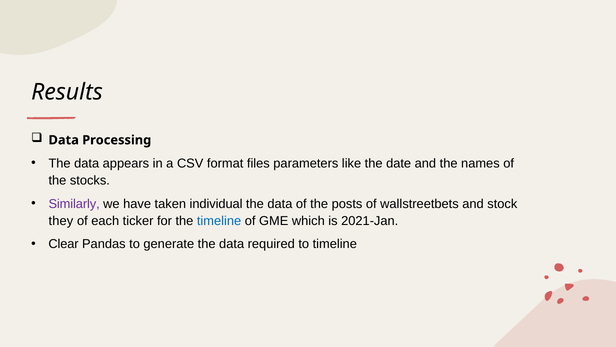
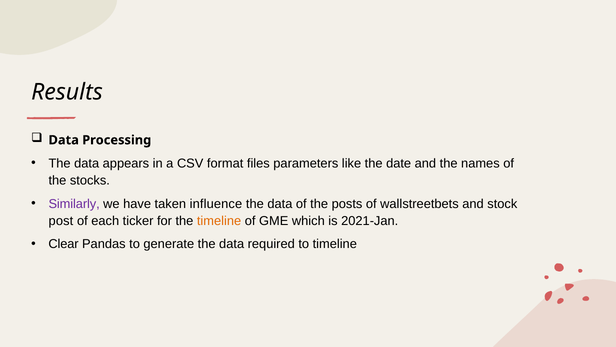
individual: individual -> influence
they: they -> post
timeline at (219, 221) colour: blue -> orange
